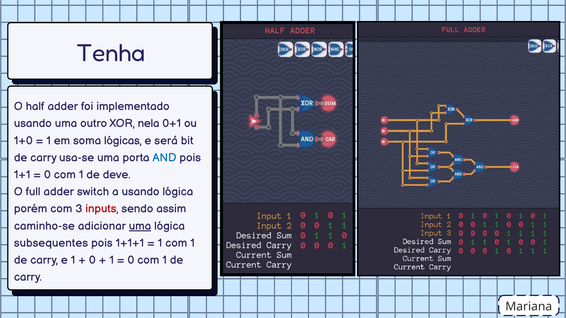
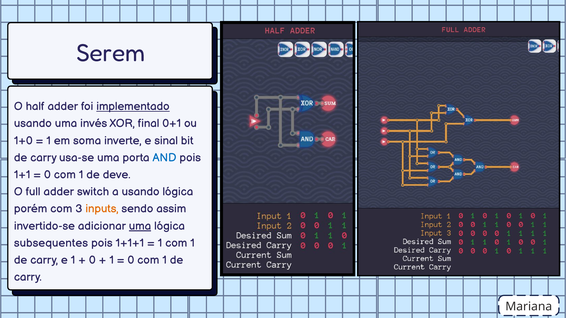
Tenha: Tenha -> Serem
implementado underline: none -> present
outro: outro -> invés
nela: nela -> final
lógicas: lógicas -> inverte
será: será -> sinal
inputs colour: red -> orange
caminho-se: caminho-se -> invertido-se
